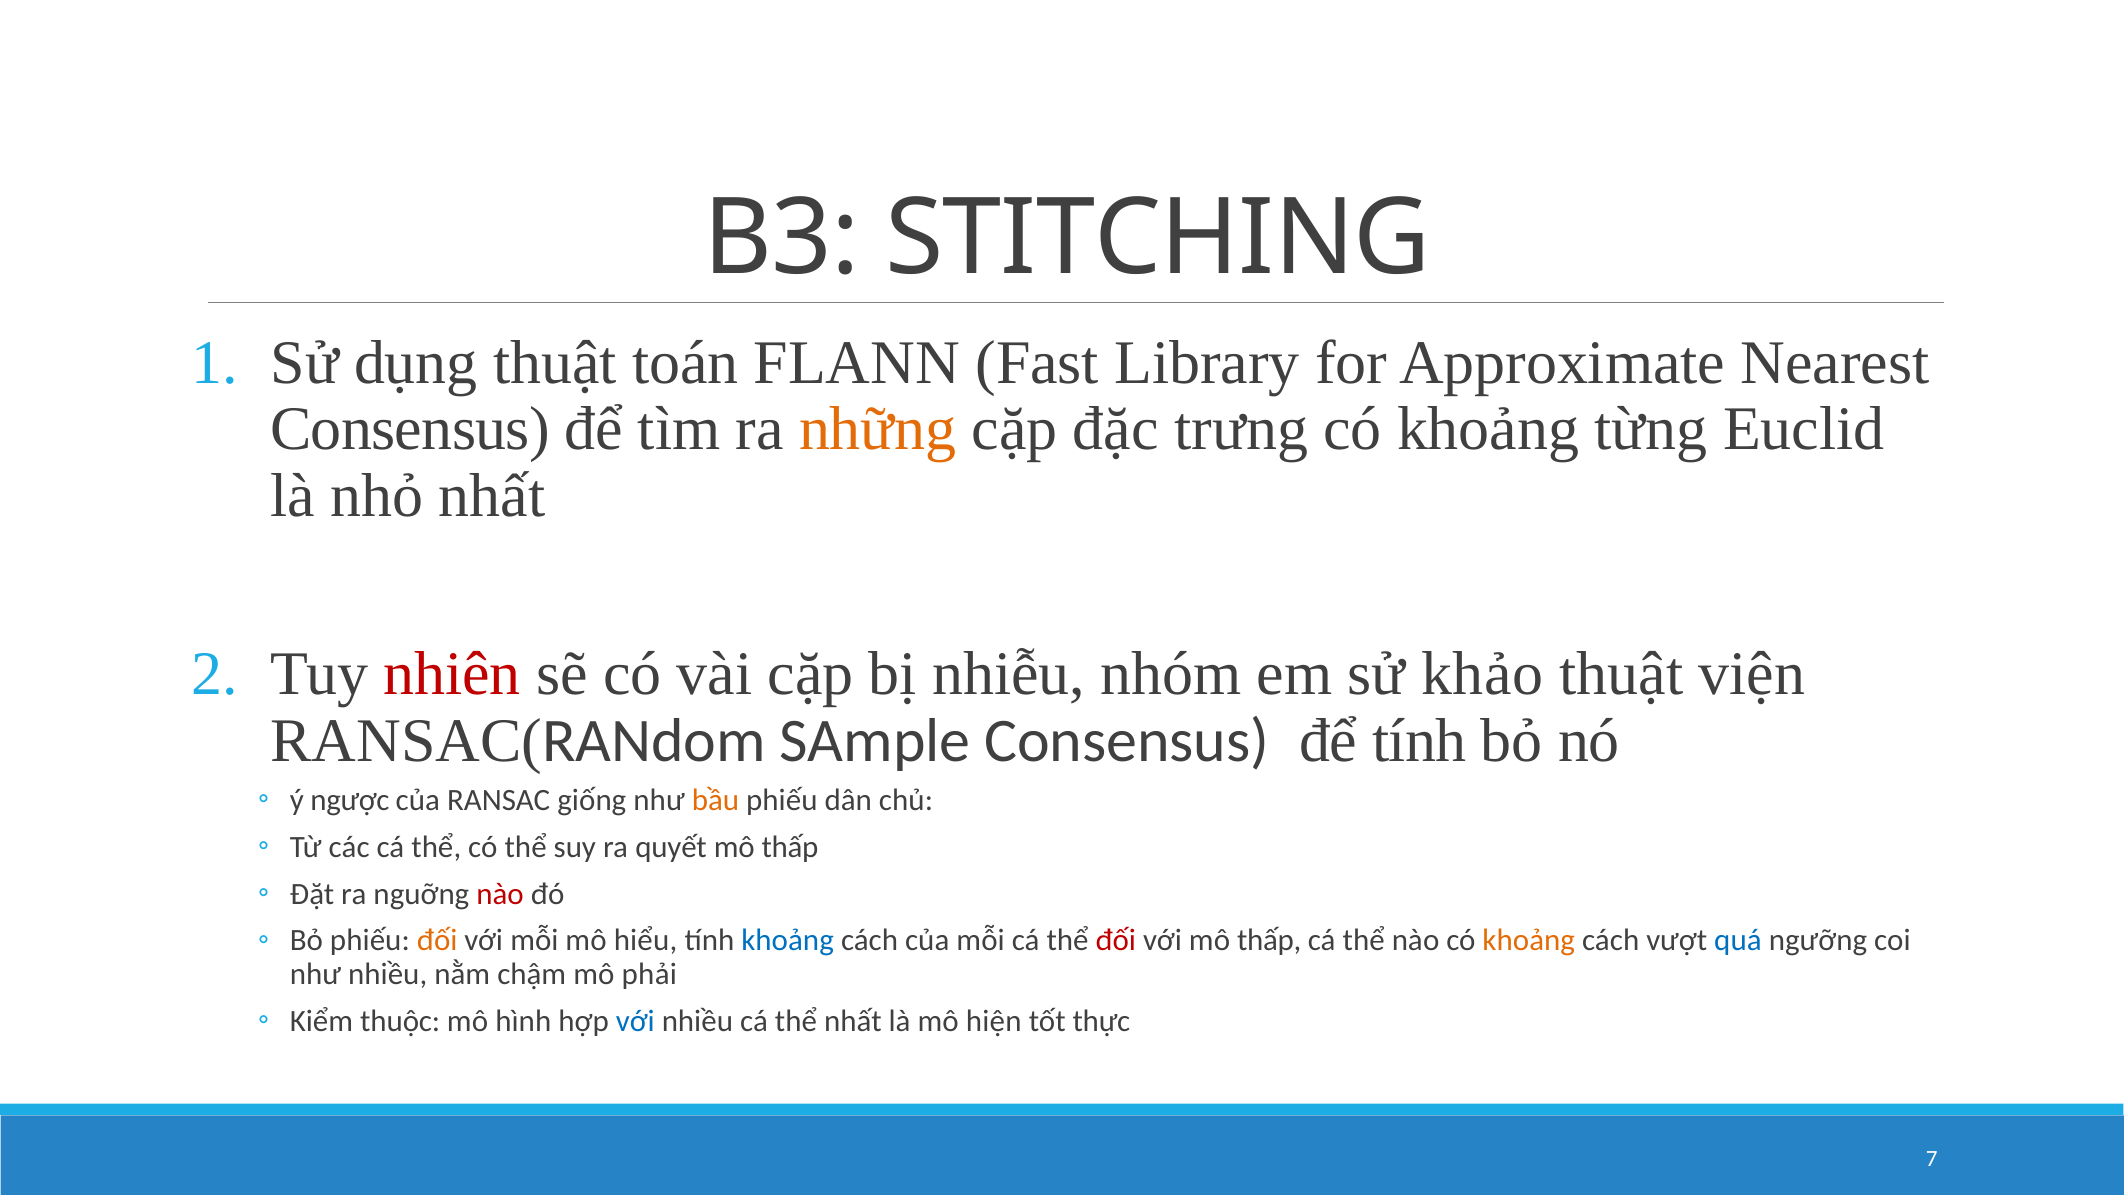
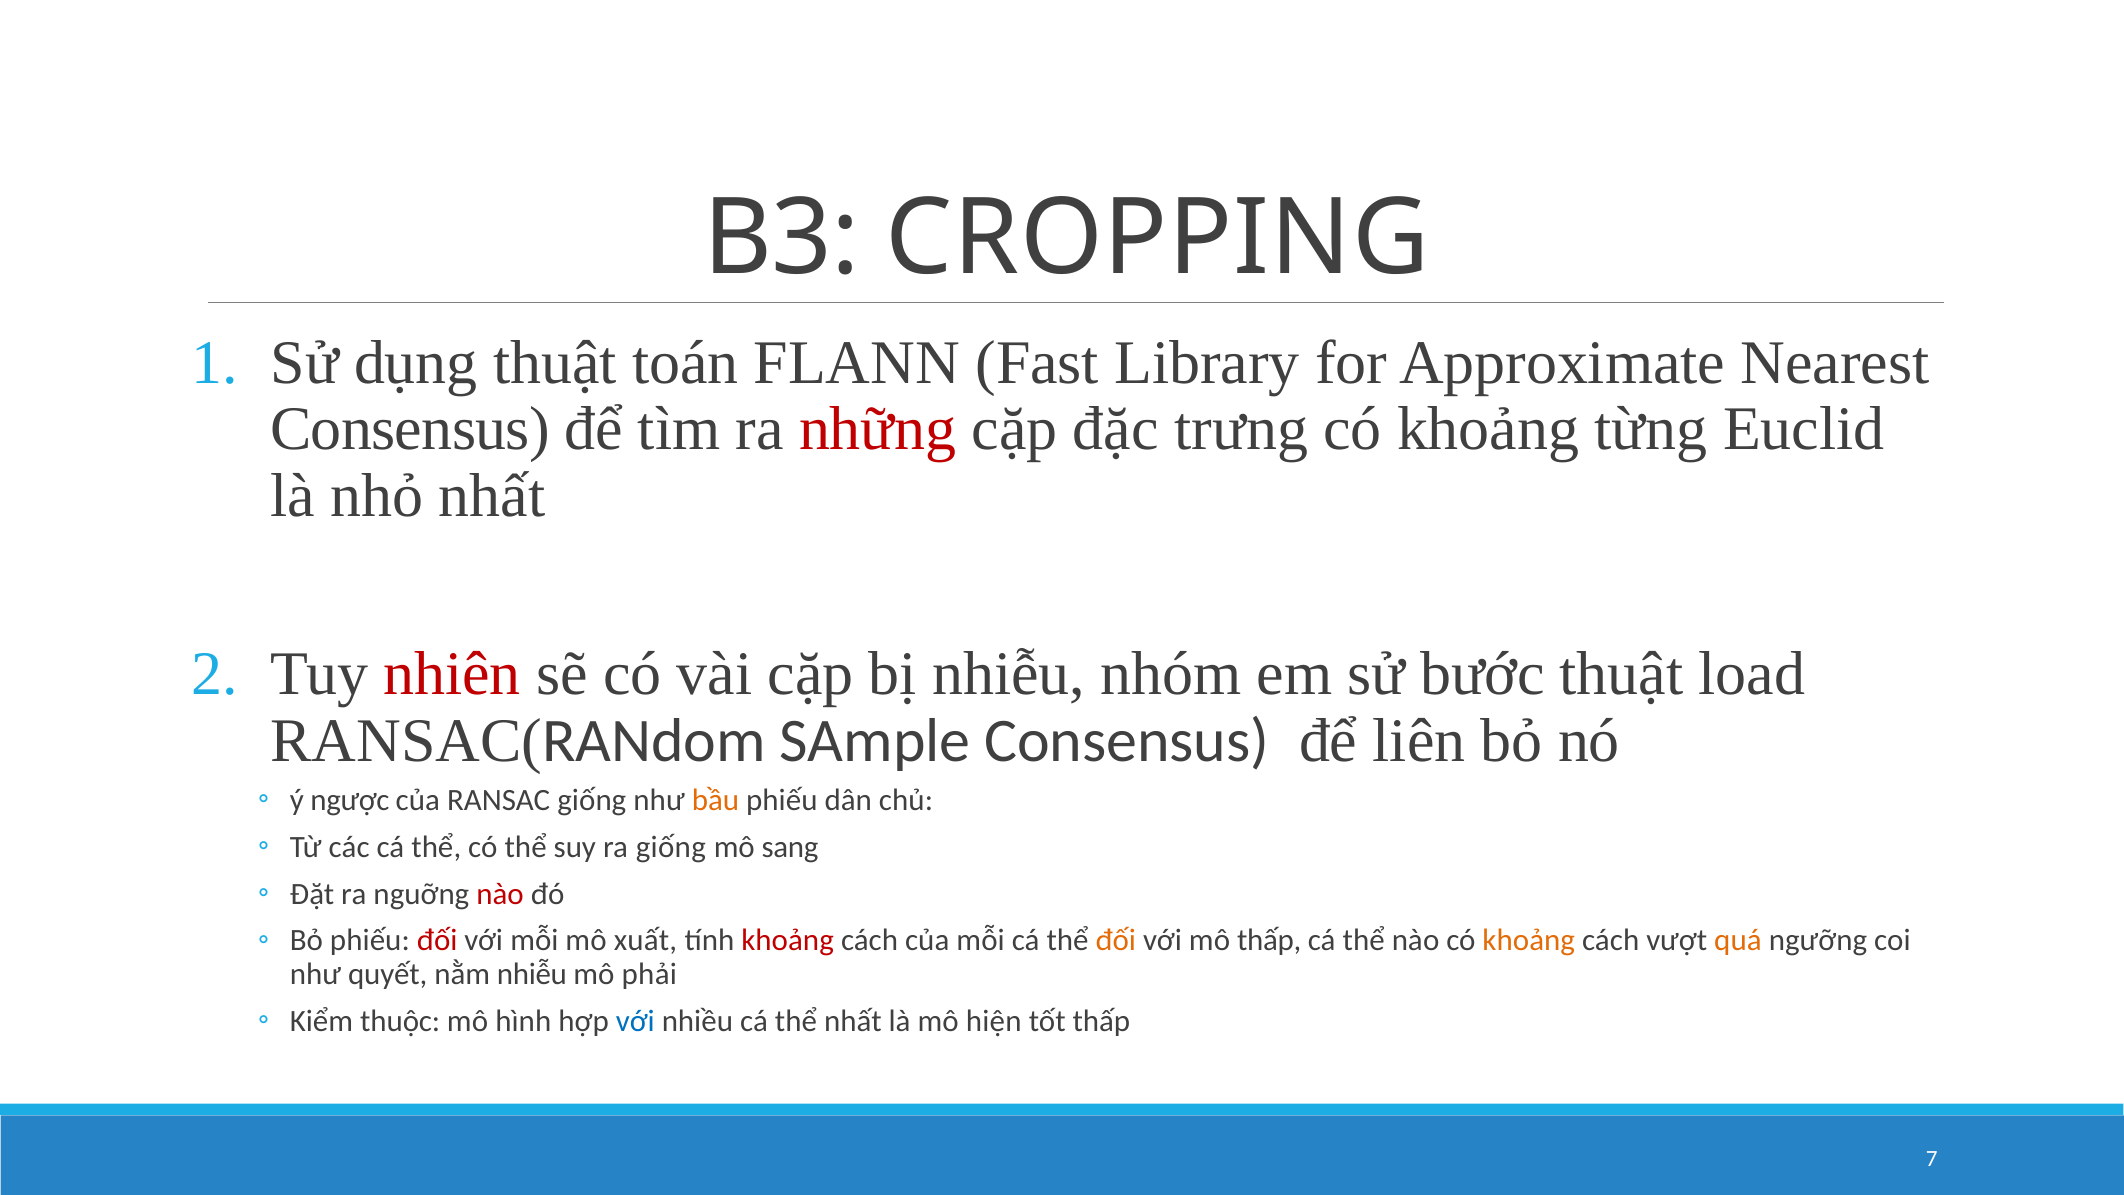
STITCHING: STITCHING -> CROPPING
những colour: orange -> red
khảo: khảo -> bước
viện: viện -> load
để tính: tính -> liên
ra quyết: quyết -> giống
thấp at (790, 847): thấp -> sang
đối at (437, 941) colour: orange -> red
hiểu: hiểu -> xuất
khoảng at (788, 941) colour: blue -> red
đối at (1116, 941) colour: red -> orange
quá colour: blue -> orange
như nhiều: nhiều -> quyết
nằm chậm: chậm -> nhiễu
tốt thực: thực -> thấp
